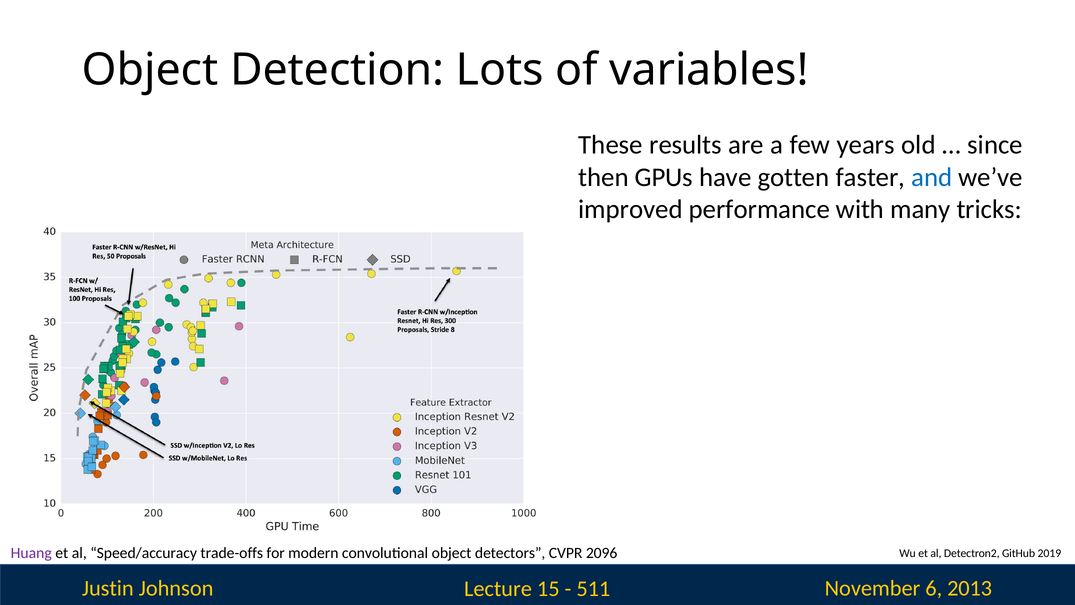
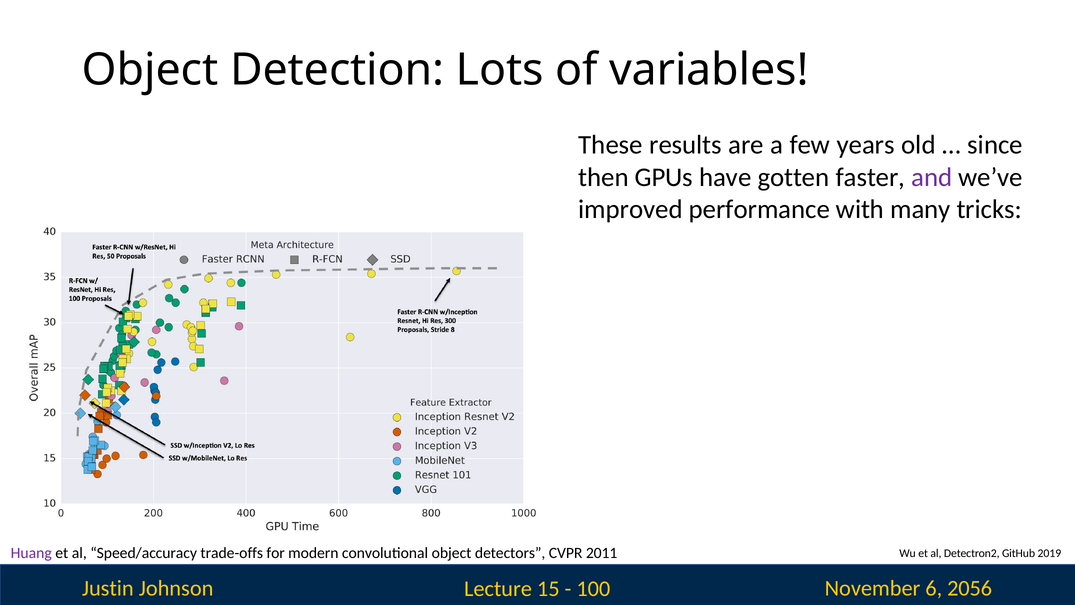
and colour: blue -> purple
2096: 2096 -> 2011
511: 511 -> 100
2013: 2013 -> 2056
